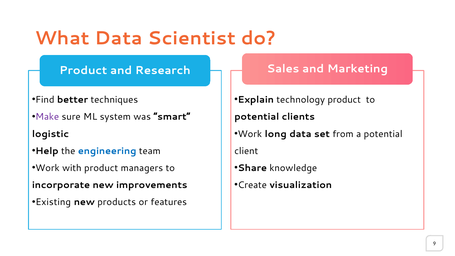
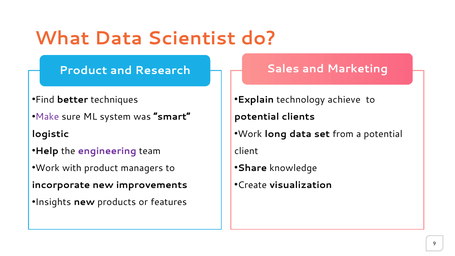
technology product: product -> achieve
engineering colour: blue -> purple
Existing: Existing -> Insights
